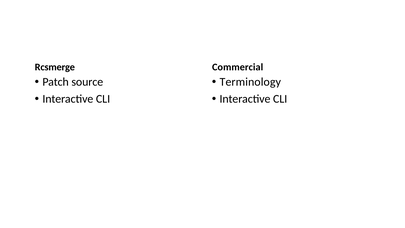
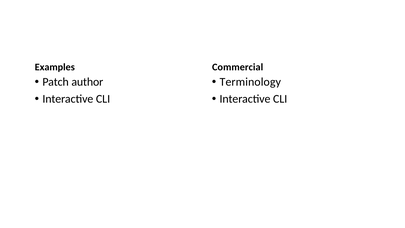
Rcsmerge: Rcsmerge -> Examples
source: source -> author
